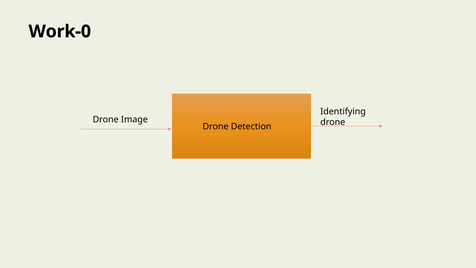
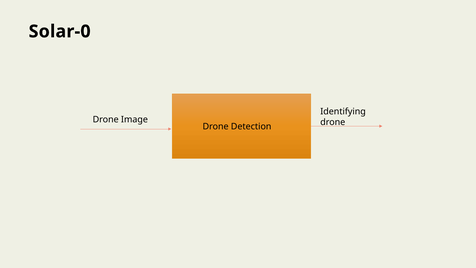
Work-0: Work-0 -> Solar-0
